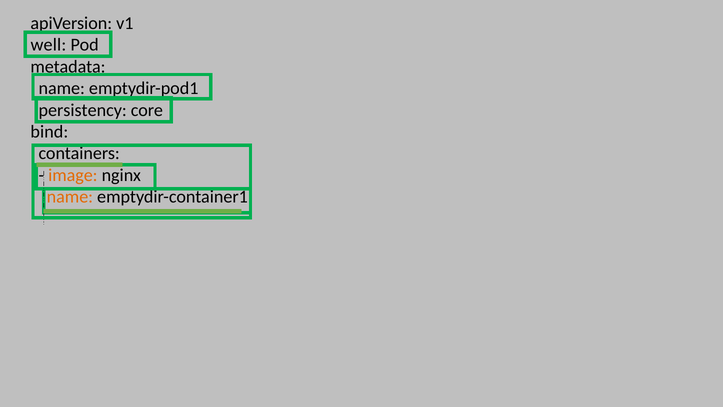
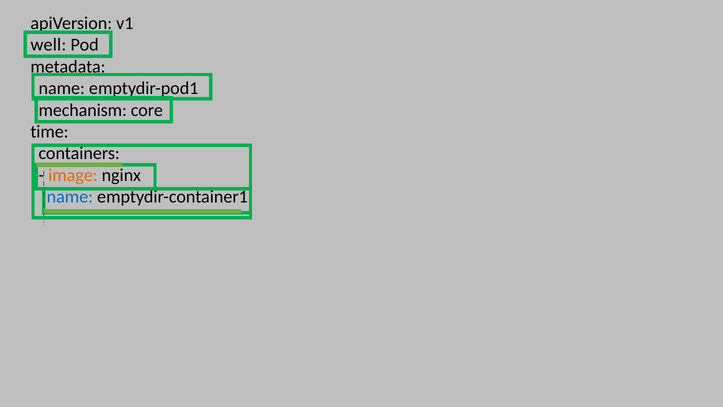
persistency: persistency -> mechanism
bind: bind -> time
name at (70, 197) colour: orange -> blue
